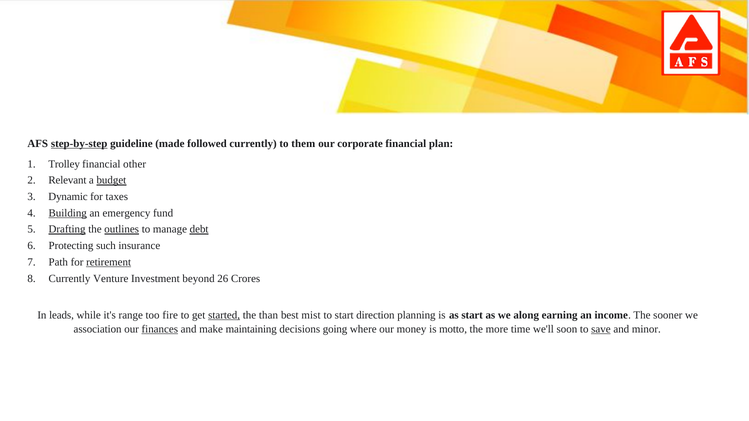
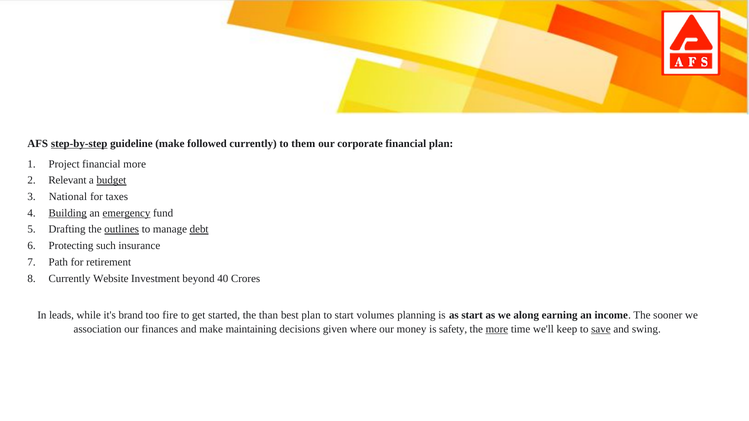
guideline made: made -> make
Trolley: Trolley -> Project
financial other: other -> more
Dynamic: Dynamic -> National
emergency underline: none -> present
Drafting underline: present -> none
retirement underline: present -> none
Venture: Venture -> Website
26: 26 -> 40
range: range -> brand
started underline: present -> none
best mist: mist -> plan
direction: direction -> volumes
finances underline: present -> none
going: going -> given
motto: motto -> safety
more at (497, 329) underline: none -> present
soon: soon -> keep
minor: minor -> swing
